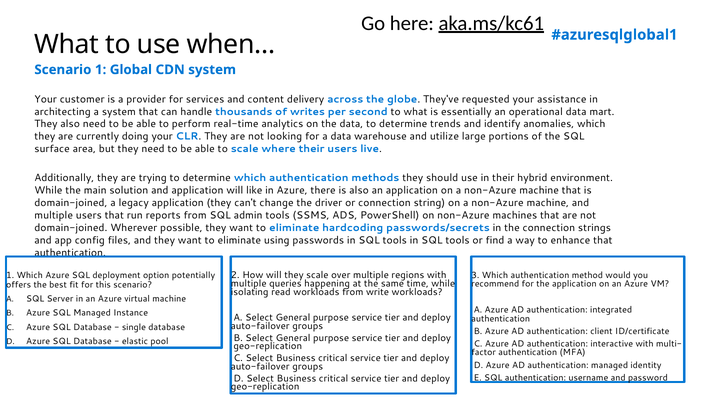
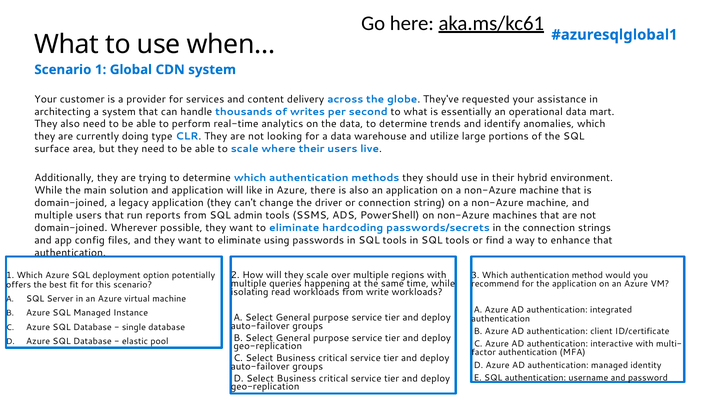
doing your: your -> type
